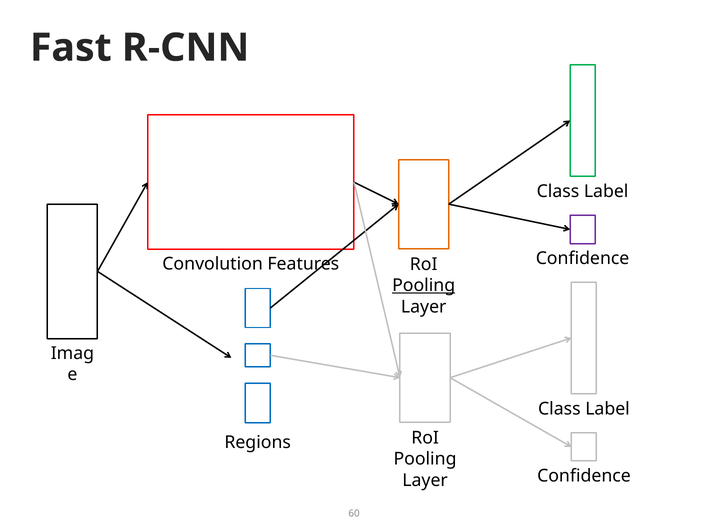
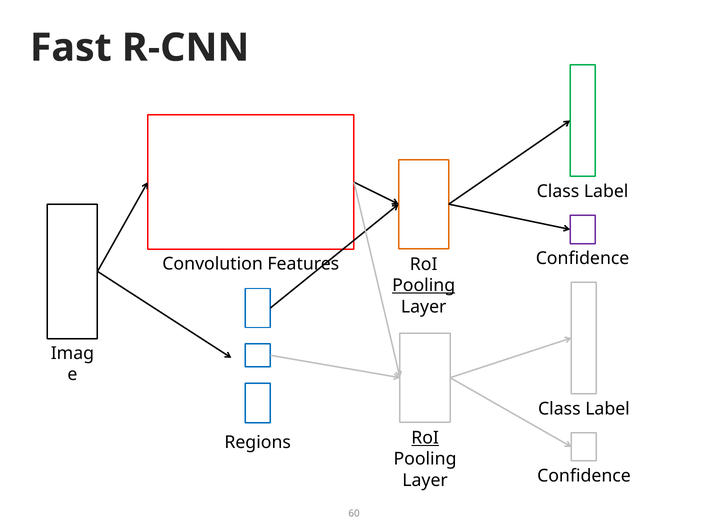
RoI at (425, 438) underline: none -> present
